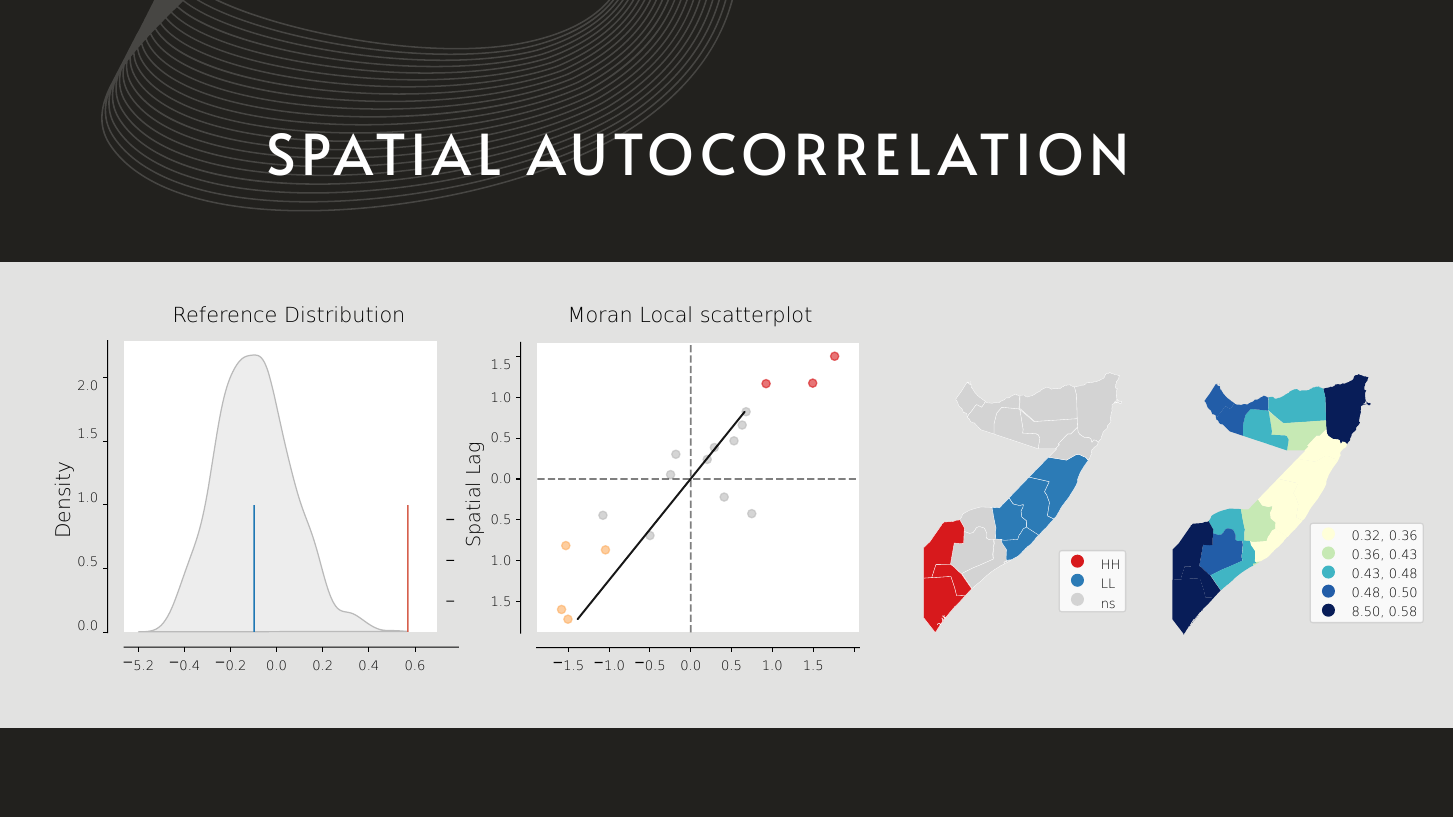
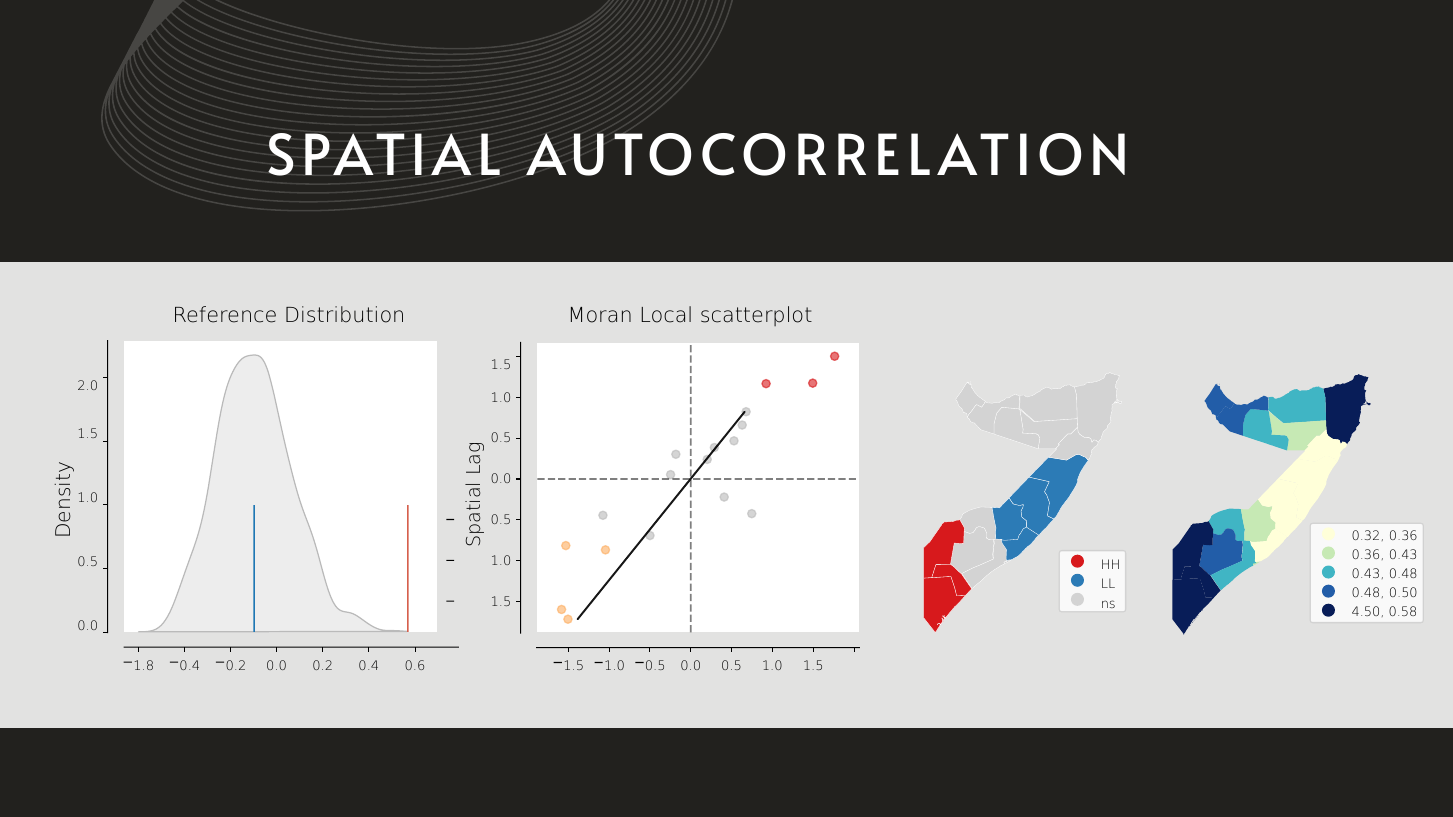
8.50: 8.50 -> 4.50
5.2: 5.2 -> 1.8
